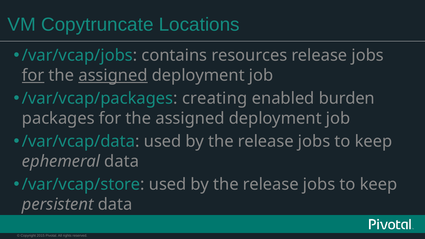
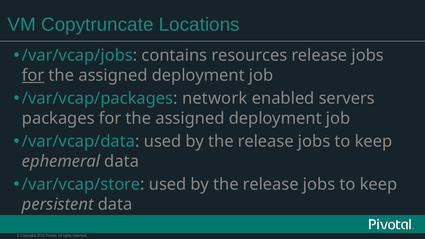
assigned at (113, 75) underline: present -> none
creating: creating -> network
burden: burden -> servers
